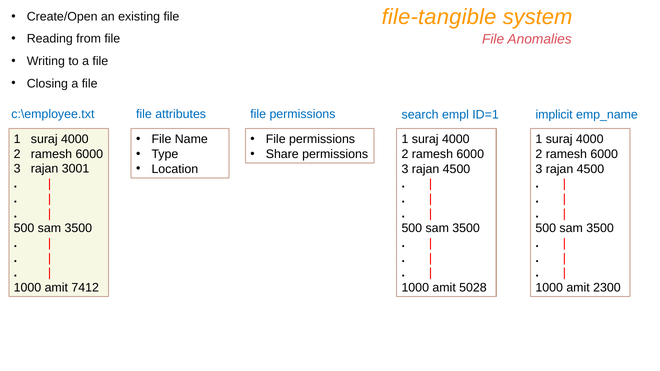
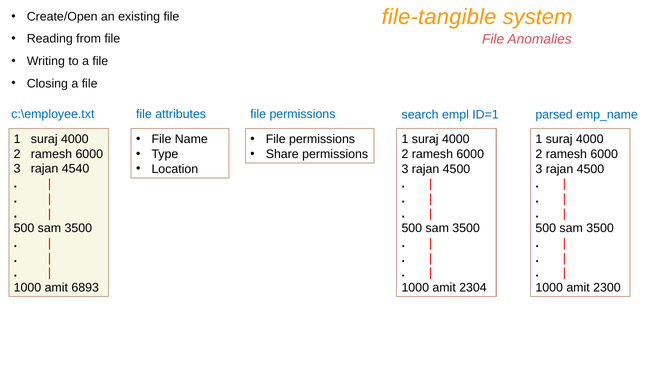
implicit: implicit -> parsed
3001: 3001 -> 4540
7412: 7412 -> 6893
5028: 5028 -> 2304
